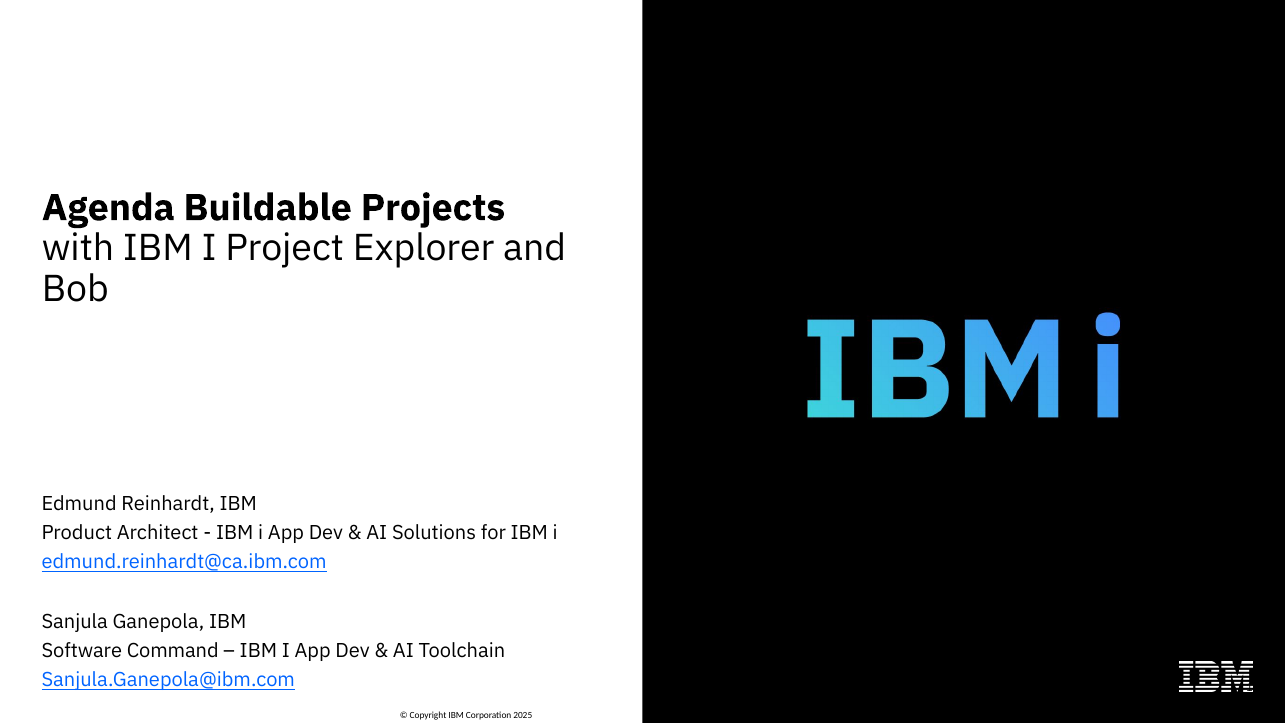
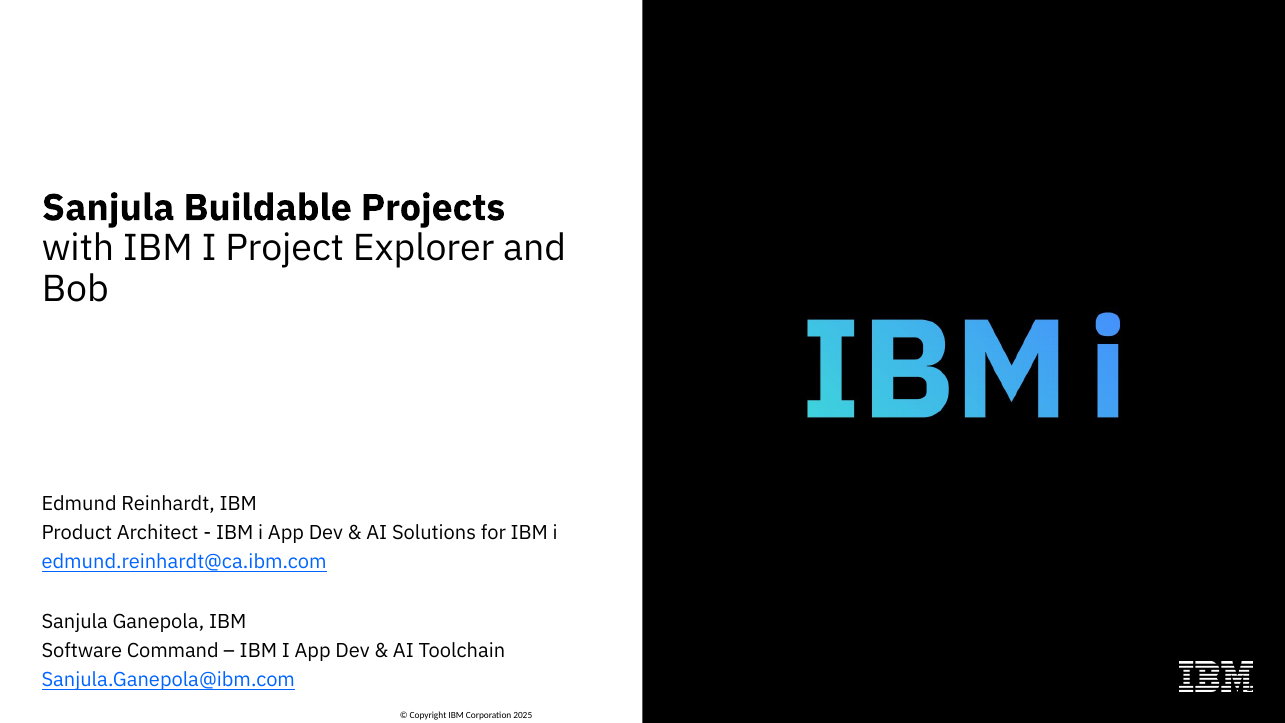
Agenda at (108, 208): Agenda -> Sanjula
